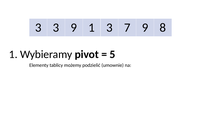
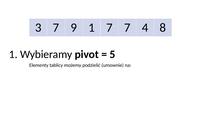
3 3: 3 -> 7
1 3: 3 -> 7
7 9: 9 -> 4
